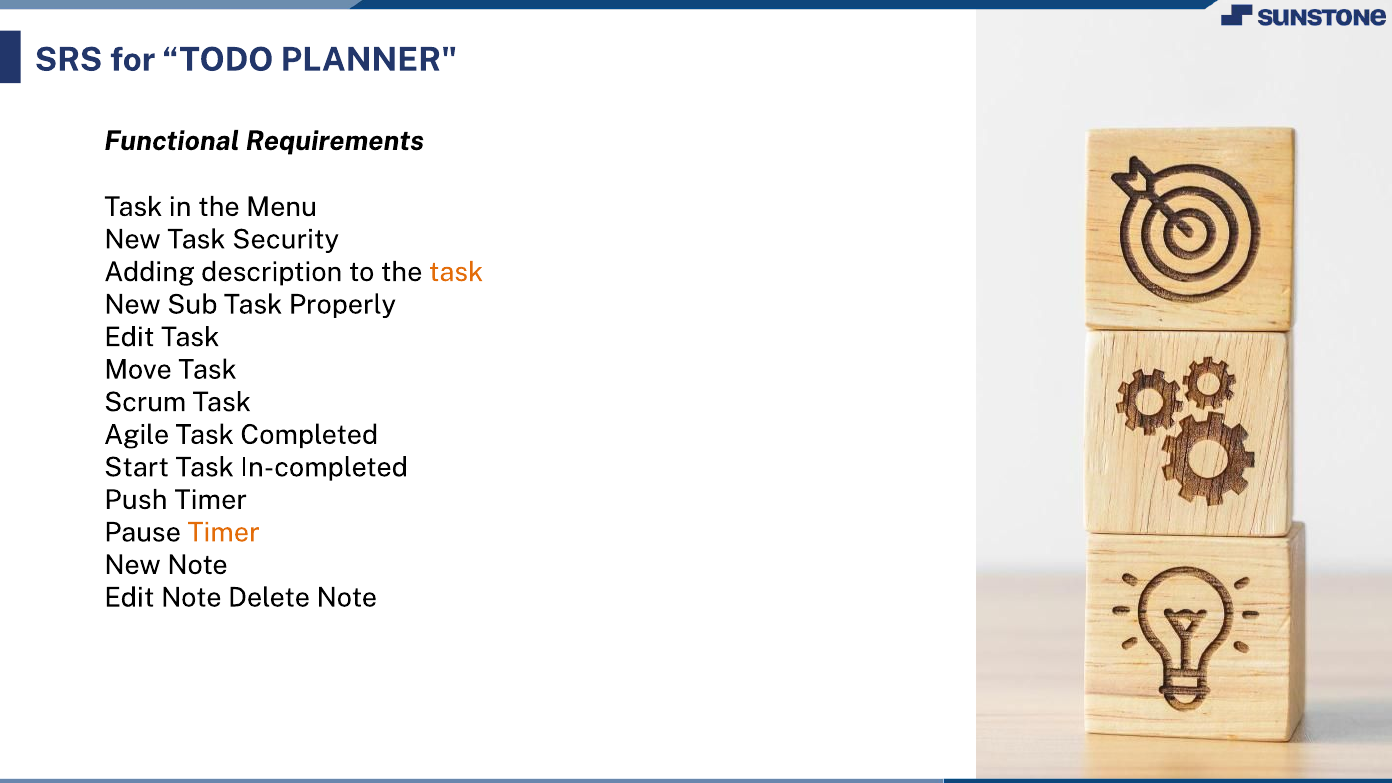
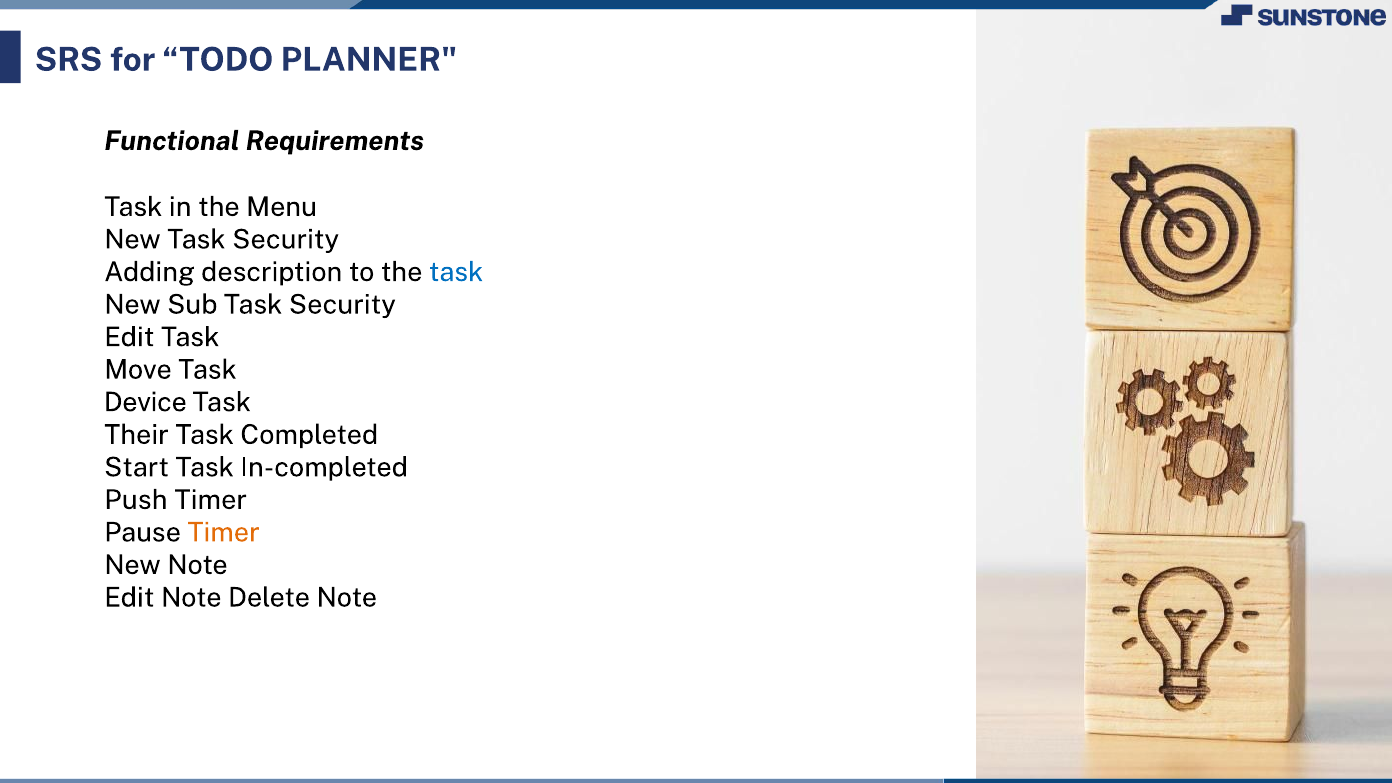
task at (456, 272) colour: orange -> blue
Sub Task Properly: Properly -> Security
Scrum: Scrum -> Device
Agile: Agile -> Their
